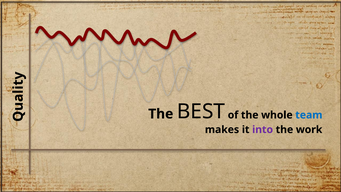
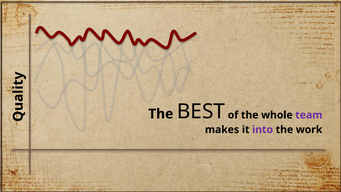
team colour: blue -> purple
